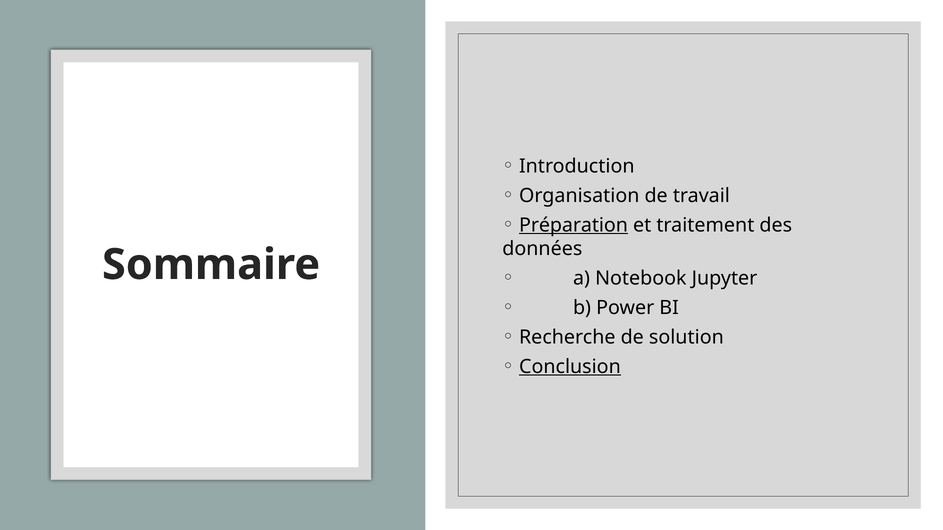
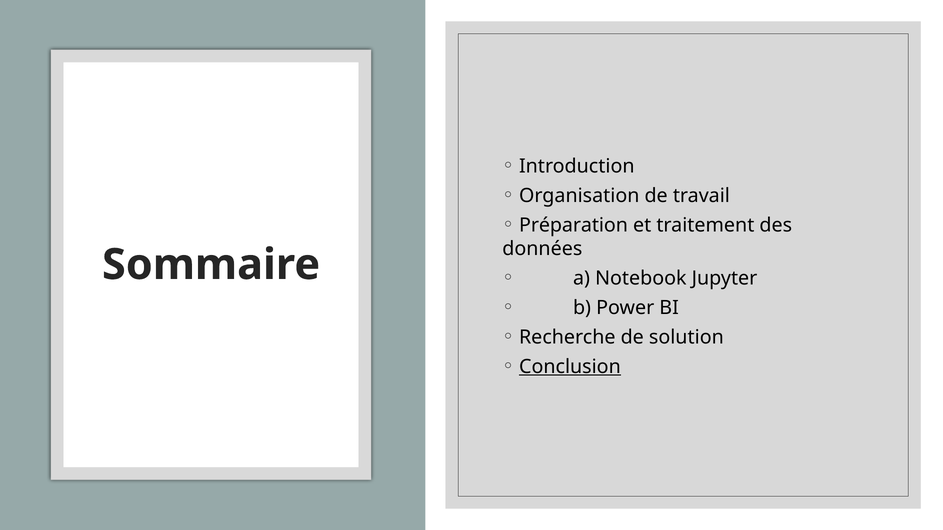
Préparation underline: present -> none
